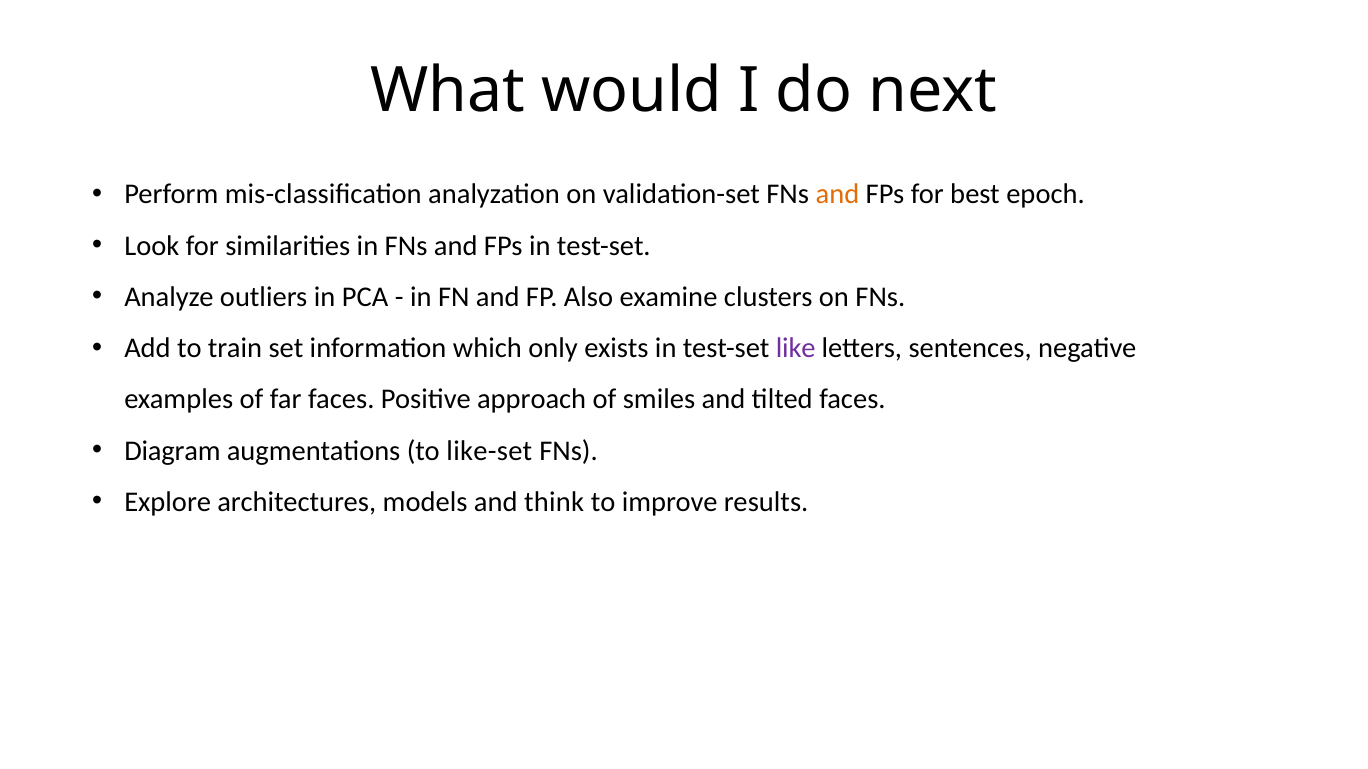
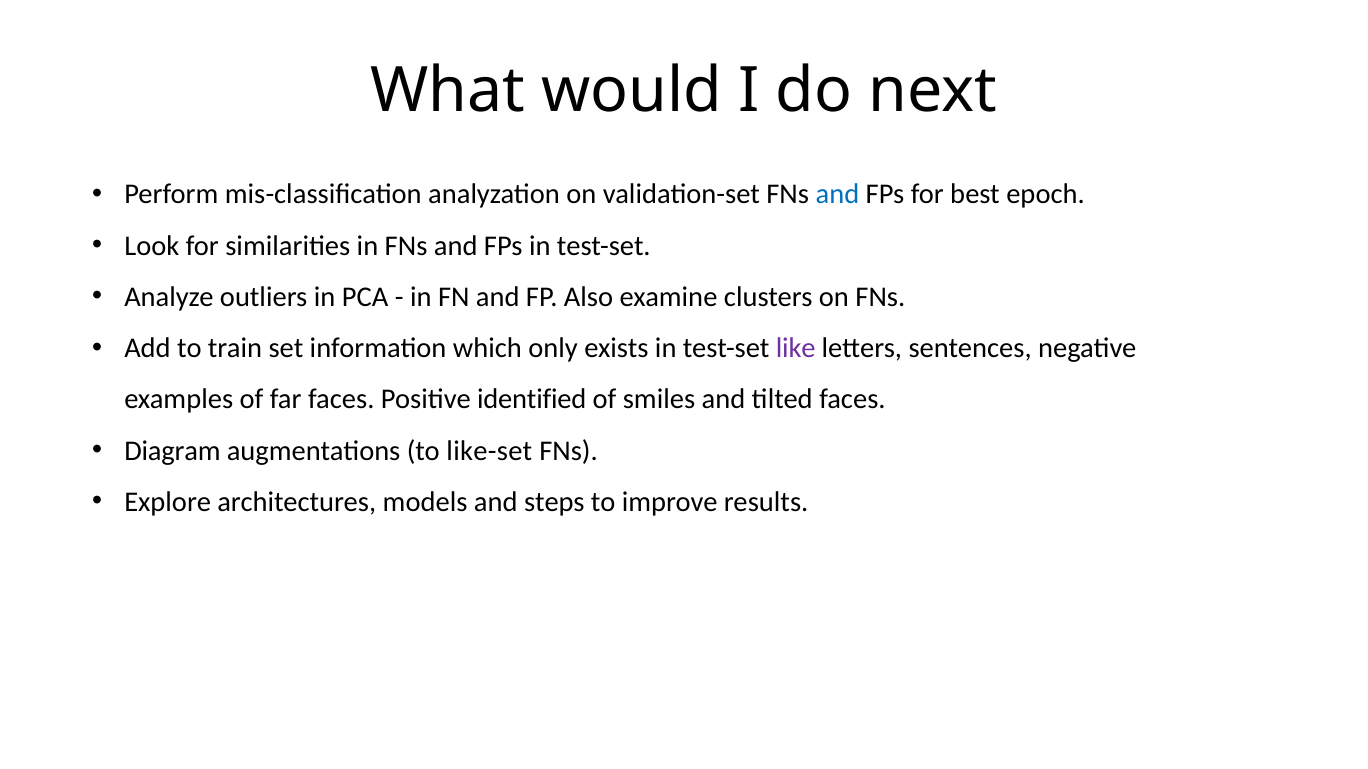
and at (837, 195) colour: orange -> blue
approach: approach -> identified
think: think -> steps
